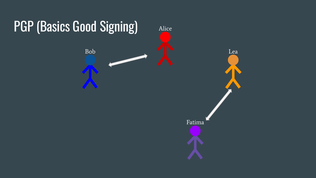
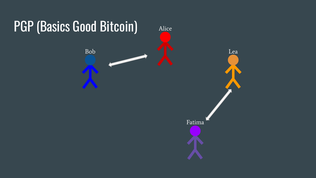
Signing: Signing -> Bitcoin
